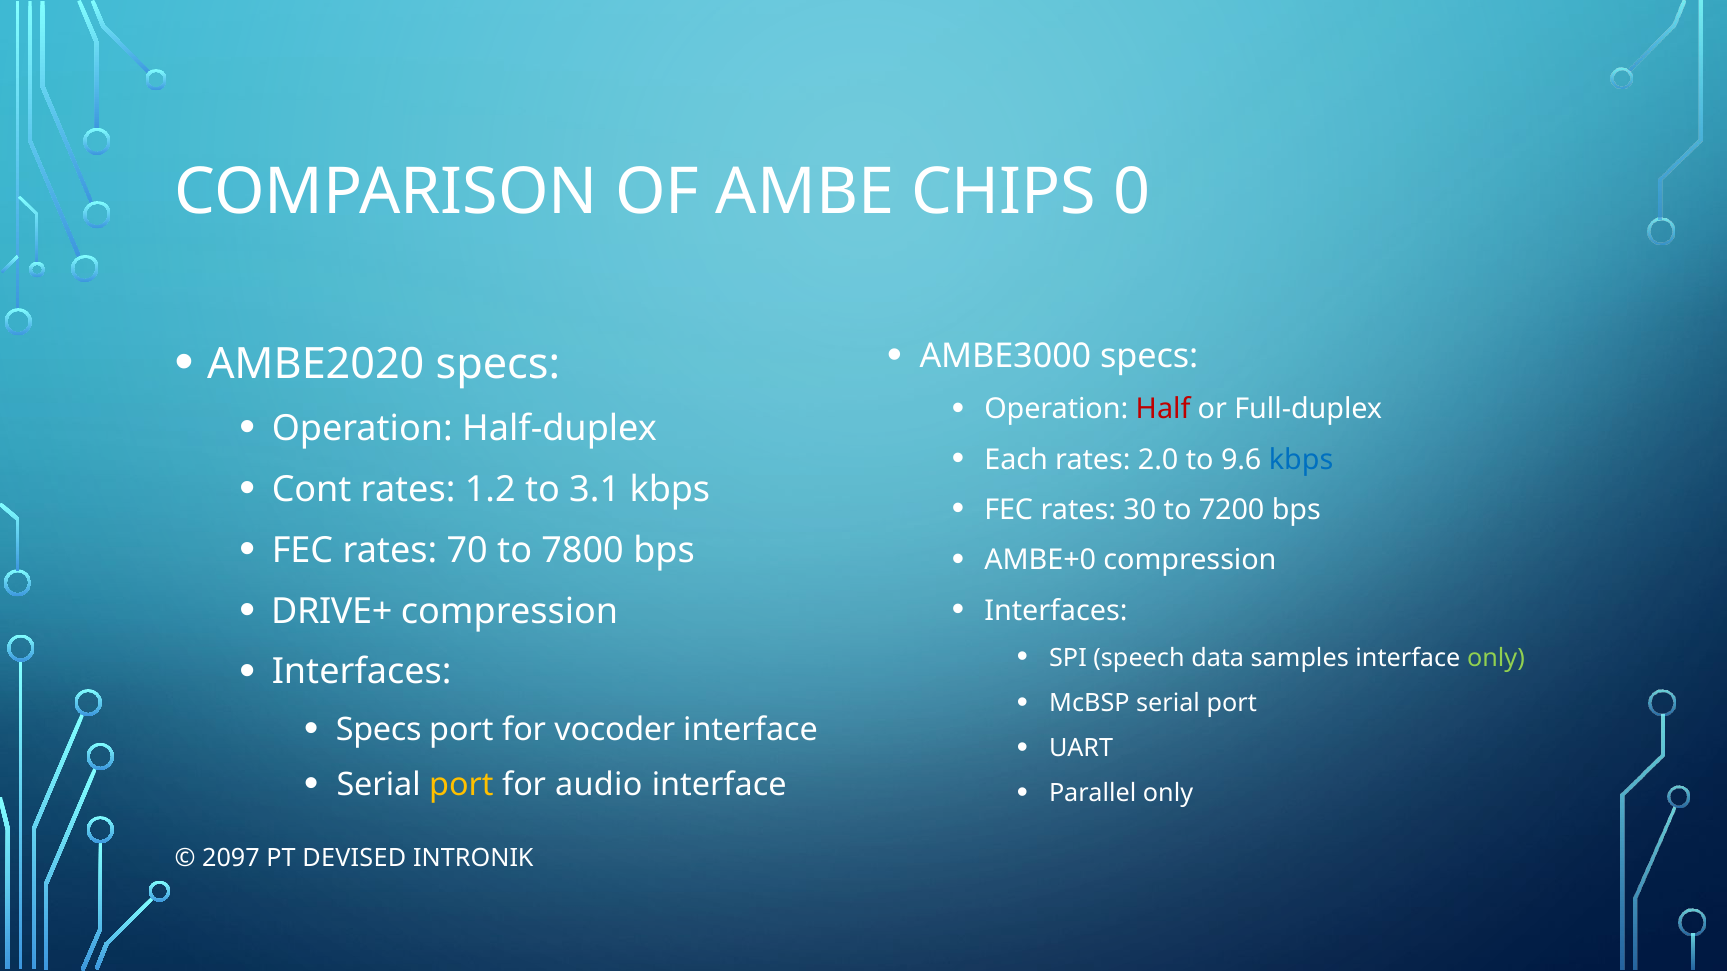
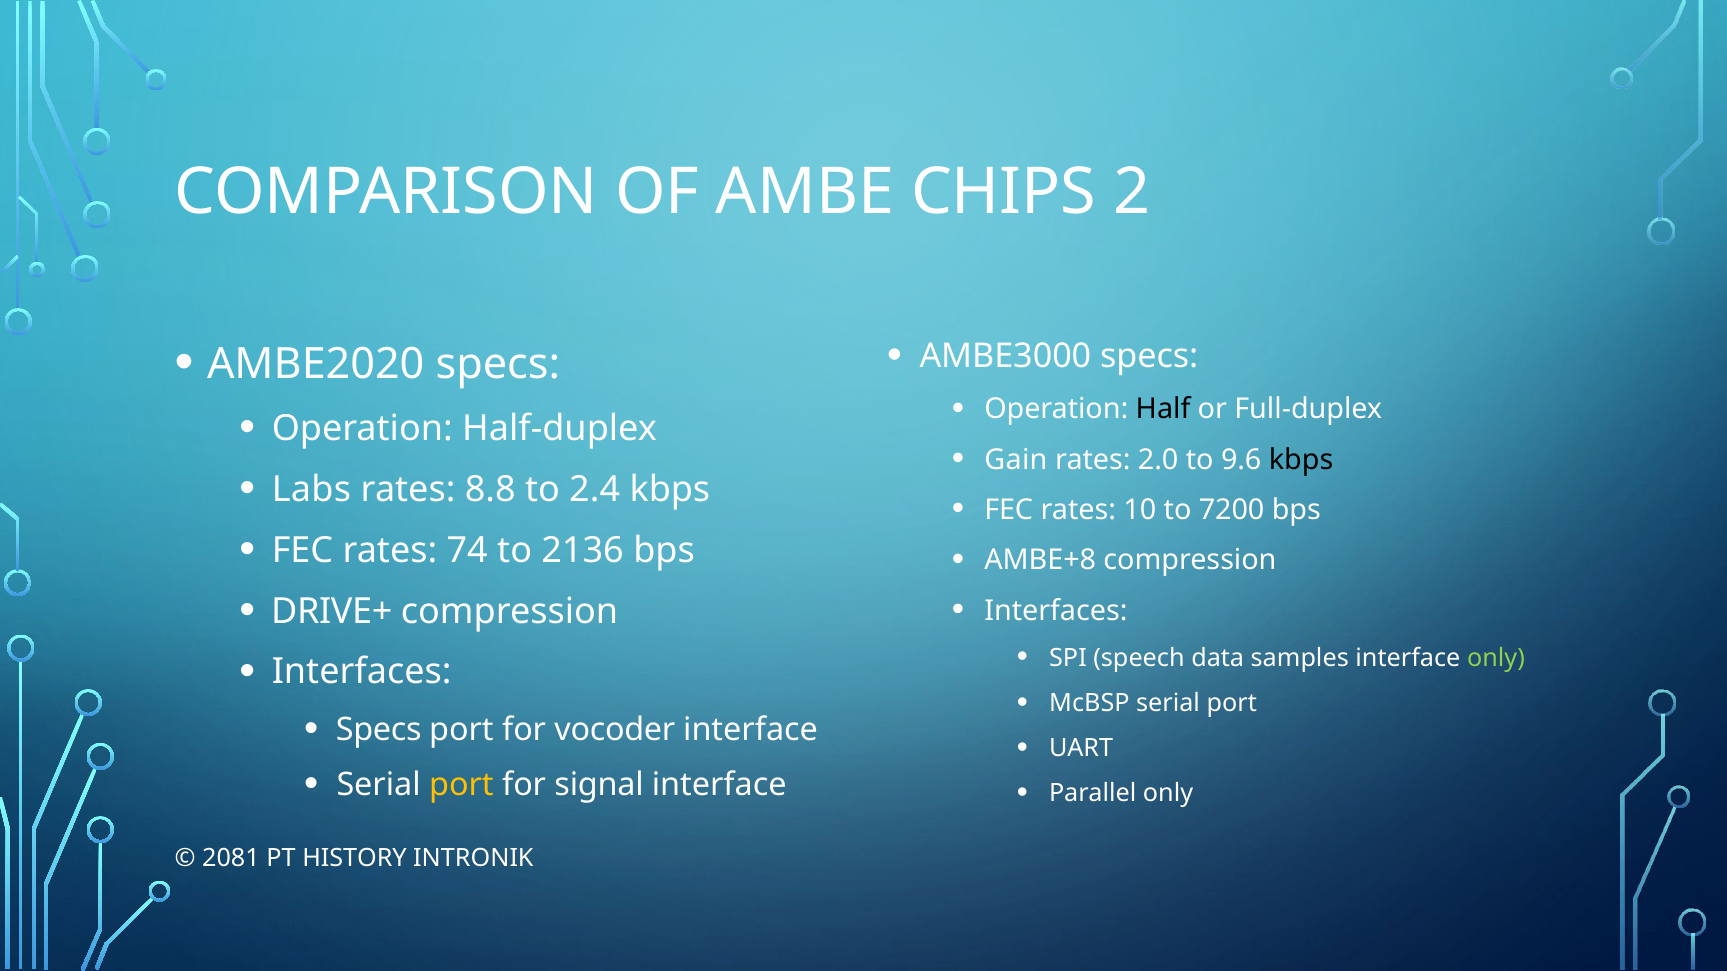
0: 0 -> 2
Half colour: red -> black
Each: Each -> Gain
kbps at (1301, 460) colour: blue -> black
Cont: Cont -> Labs
1.2: 1.2 -> 8.8
3.1: 3.1 -> 2.4
30: 30 -> 10
70: 70 -> 74
7800: 7800 -> 2136
AMBE+0: AMBE+0 -> AMBE+8
audio: audio -> signal
2097: 2097 -> 2081
DEVISED: DEVISED -> HISTORY
